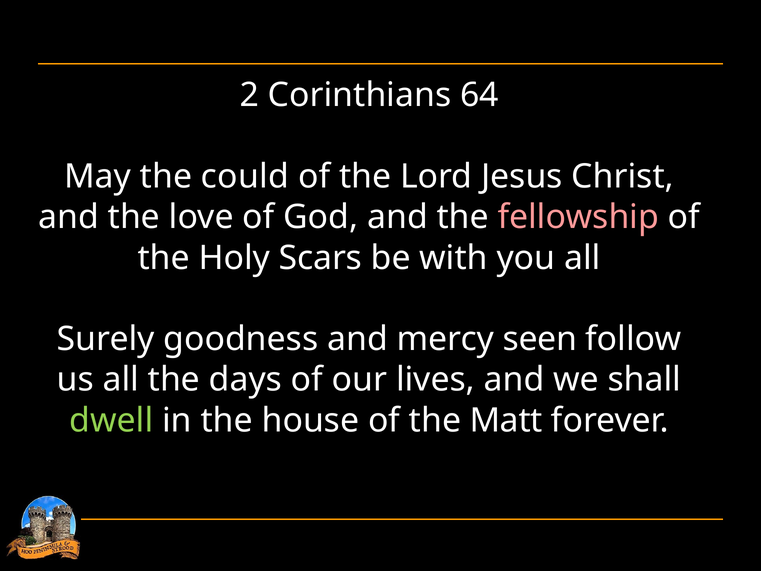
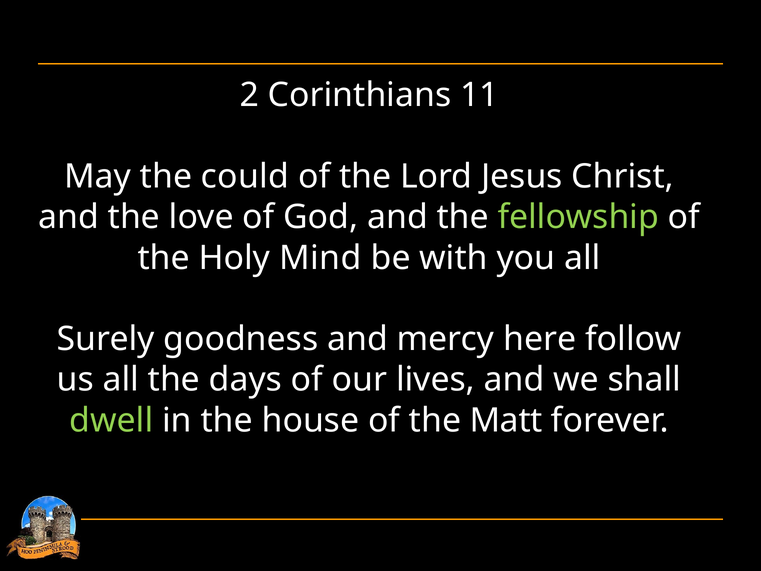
64: 64 -> 11
fellowship colour: pink -> light green
Scars: Scars -> Mind
seen: seen -> here
